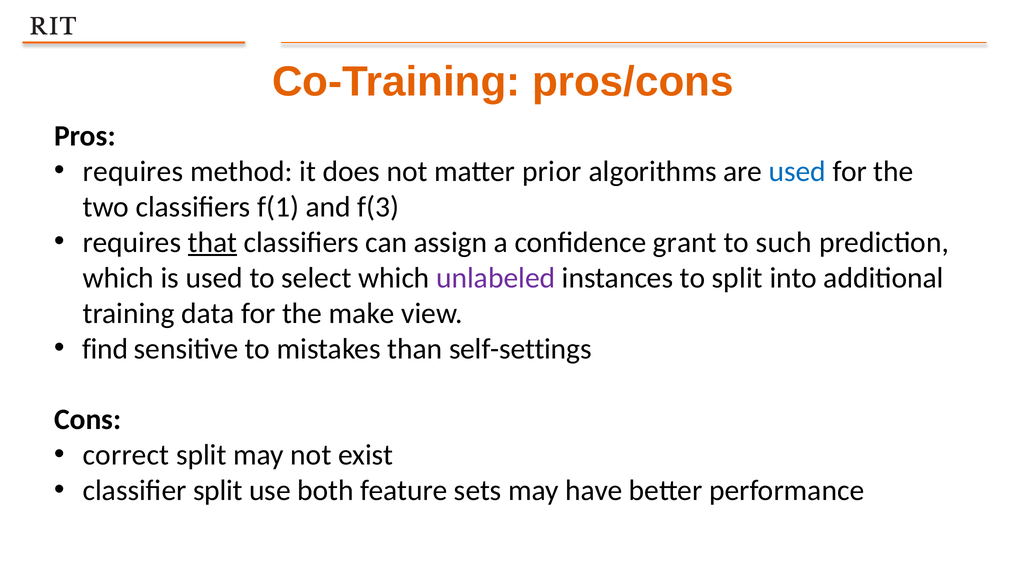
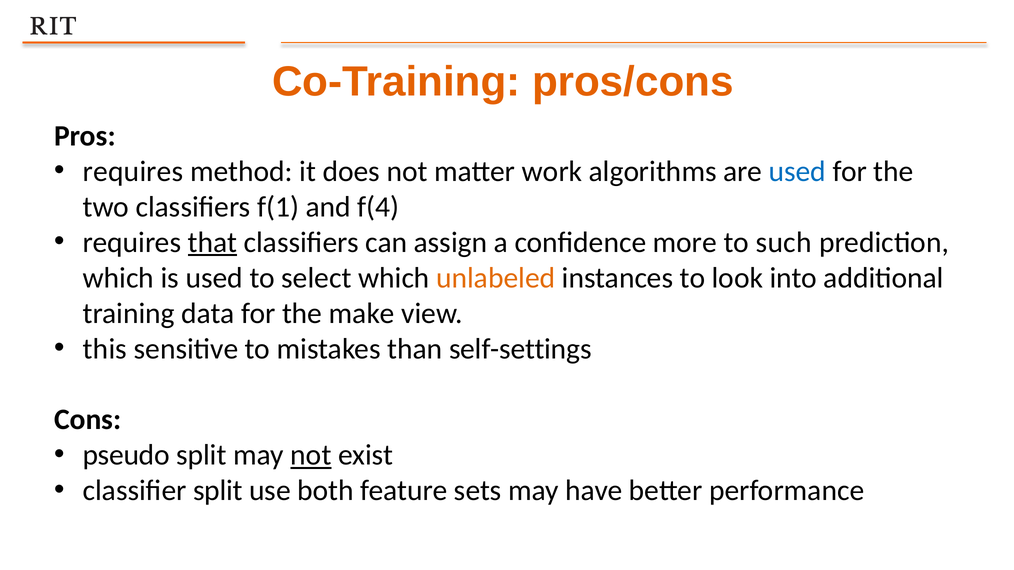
prior: prior -> work
f(3: f(3 -> f(4
grant: grant -> more
unlabeled colour: purple -> orange
to split: split -> look
find: find -> this
correct: correct -> pseudo
not at (311, 456) underline: none -> present
